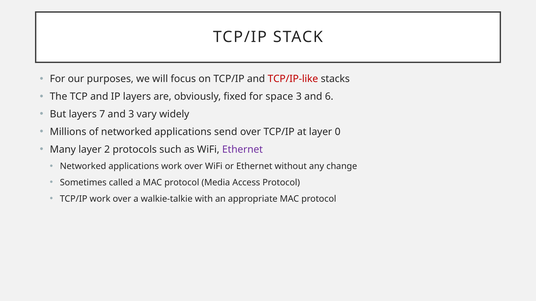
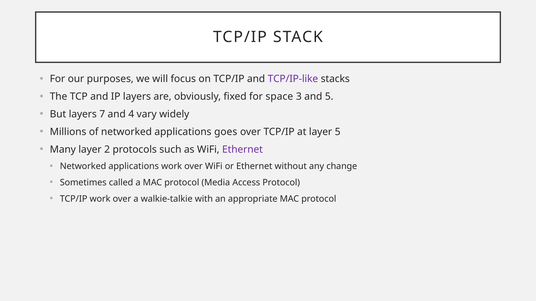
TCP/IP-like colour: red -> purple
and 6: 6 -> 5
and 3: 3 -> 4
send: send -> goes
layer 0: 0 -> 5
